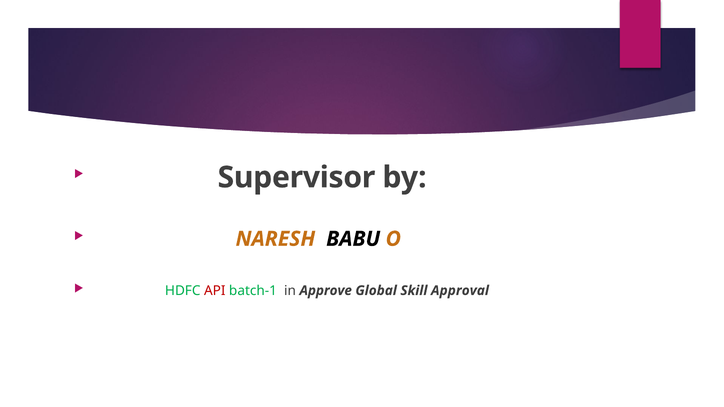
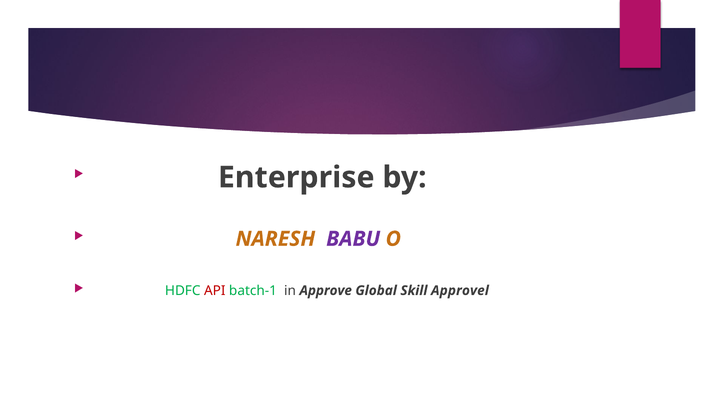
Supervisor: Supervisor -> Enterprise
BABU colour: black -> purple
Approval: Approval -> Approvel
